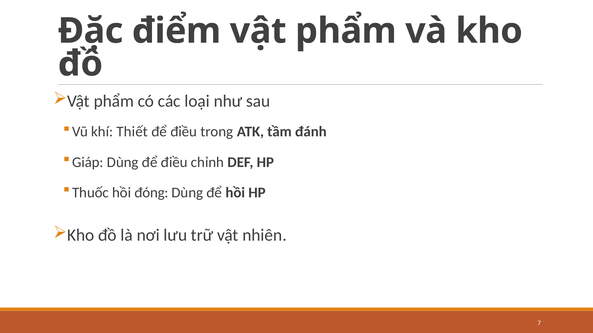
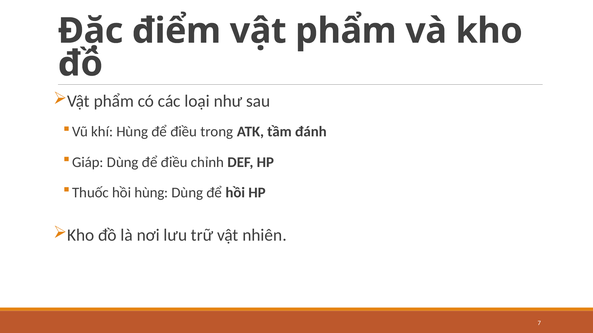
khí Thiết: Thiết -> Hùng
hồi đóng: đóng -> hùng
